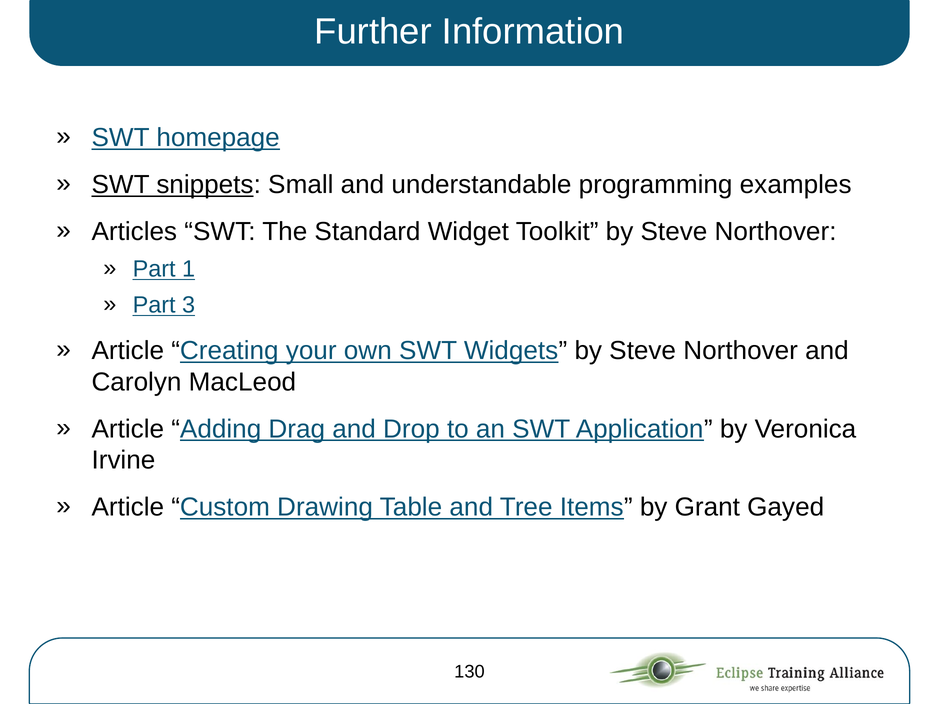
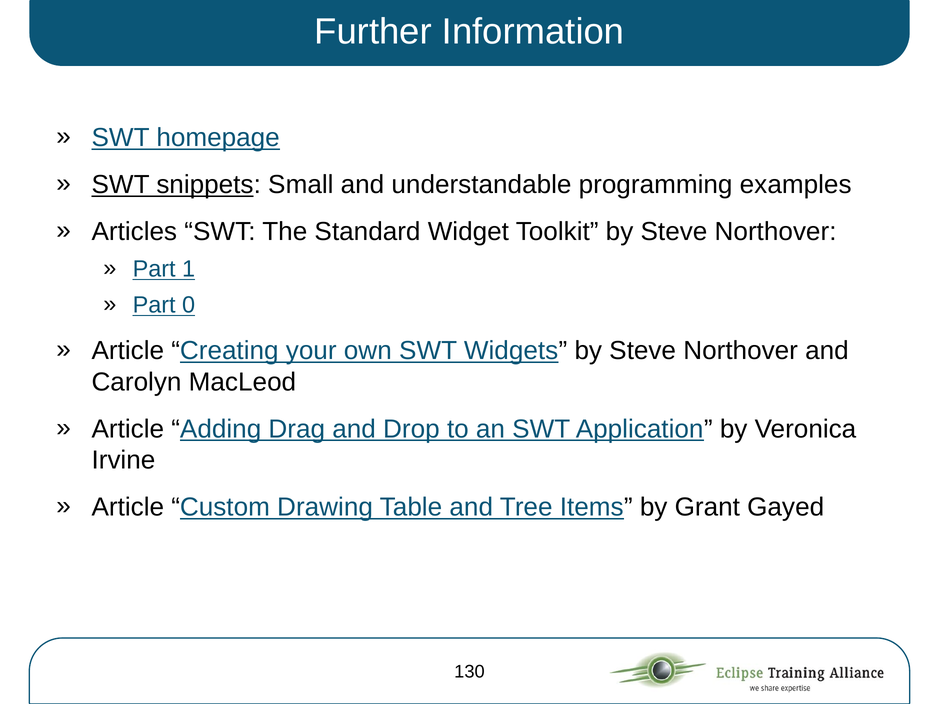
3: 3 -> 0
